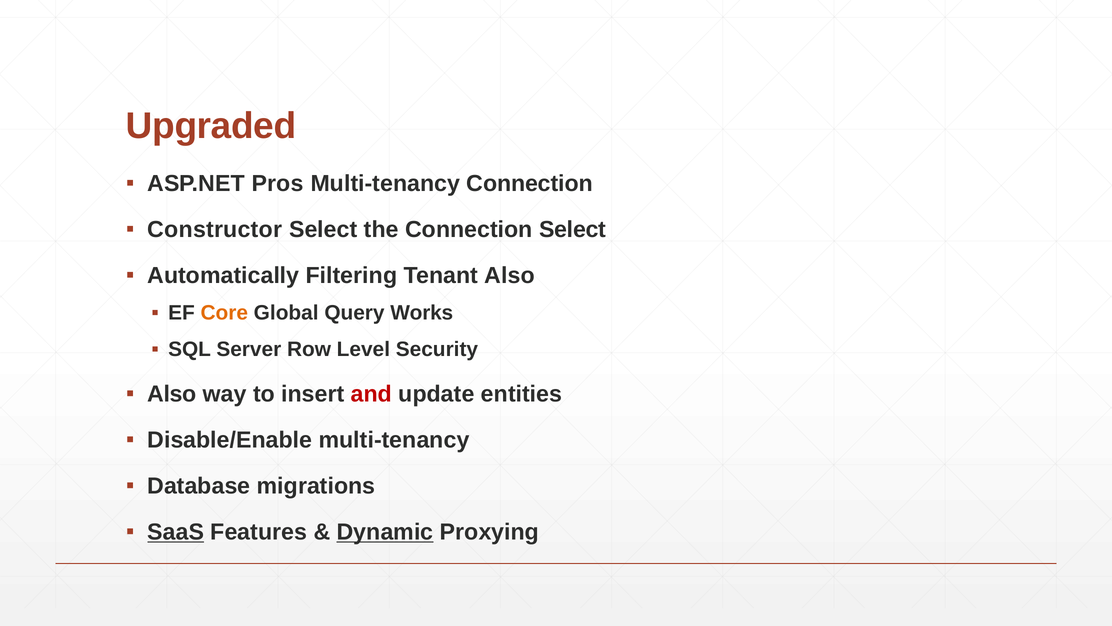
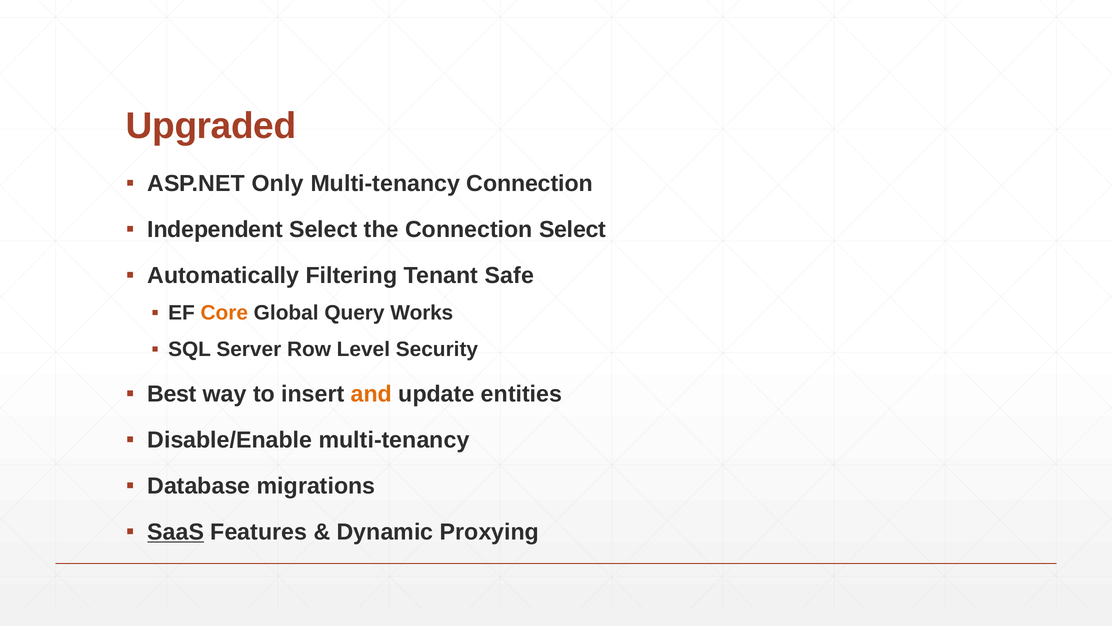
Pros: Pros -> Only
Constructor: Constructor -> Independent
Tenant Also: Also -> Safe
Also at (172, 394): Also -> Best
and colour: red -> orange
Dynamic underline: present -> none
